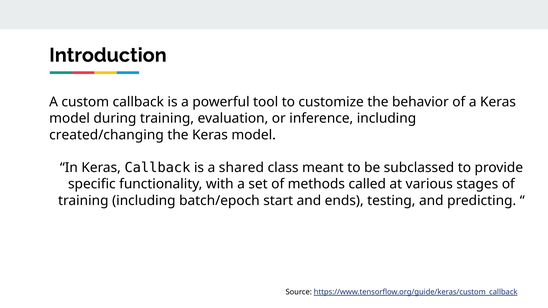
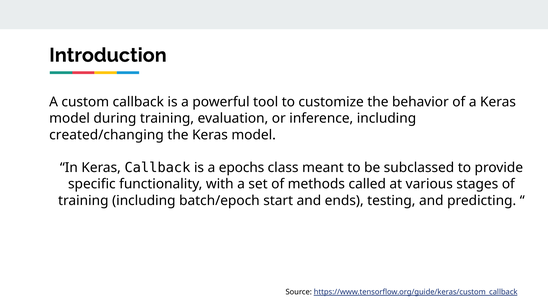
shared: shared -> epochs
